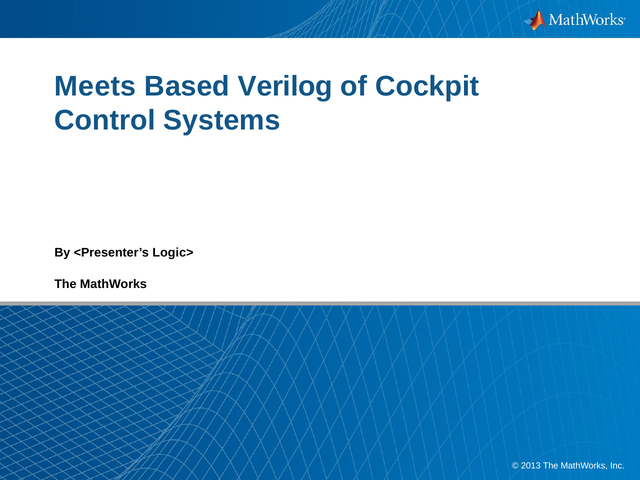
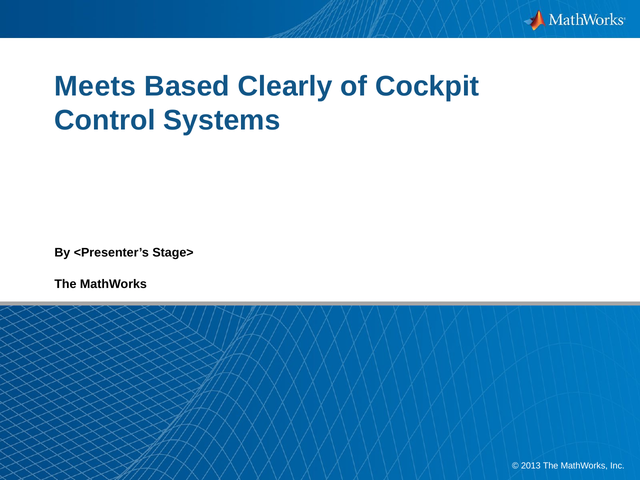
Verilog: Verilog -> Clearly
Logic>: Logic> -> Stage>
